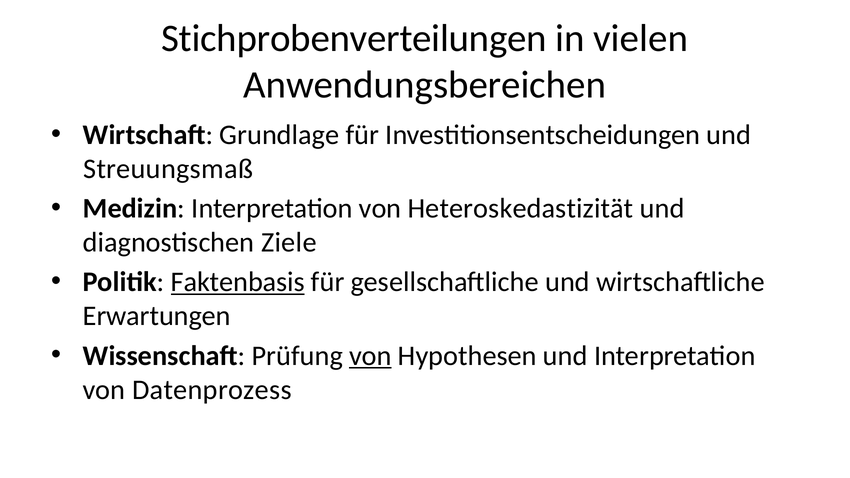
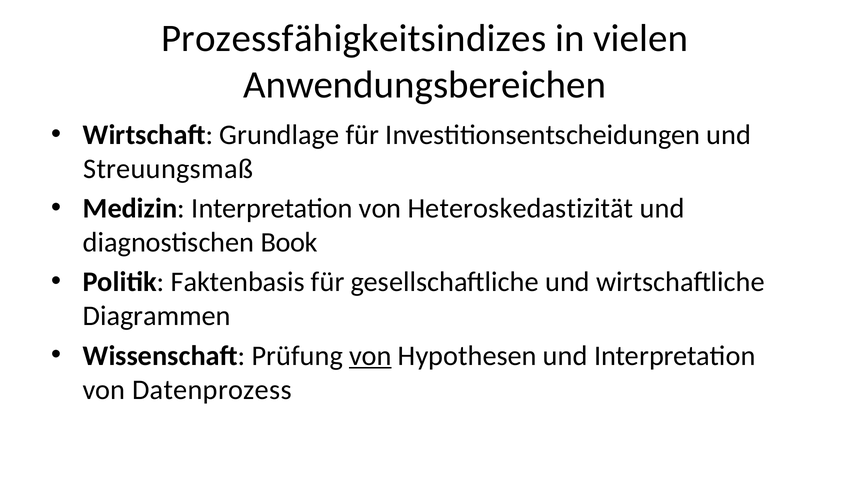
Stichprobenverteilungen: Stichprobenverteilungen -> Prozessfähigkeitsindizes
Ziele: Ziele -> Book
Faktenbasis underline: present -> none
Erwartungen: Erwartungen -> Diagrammen
